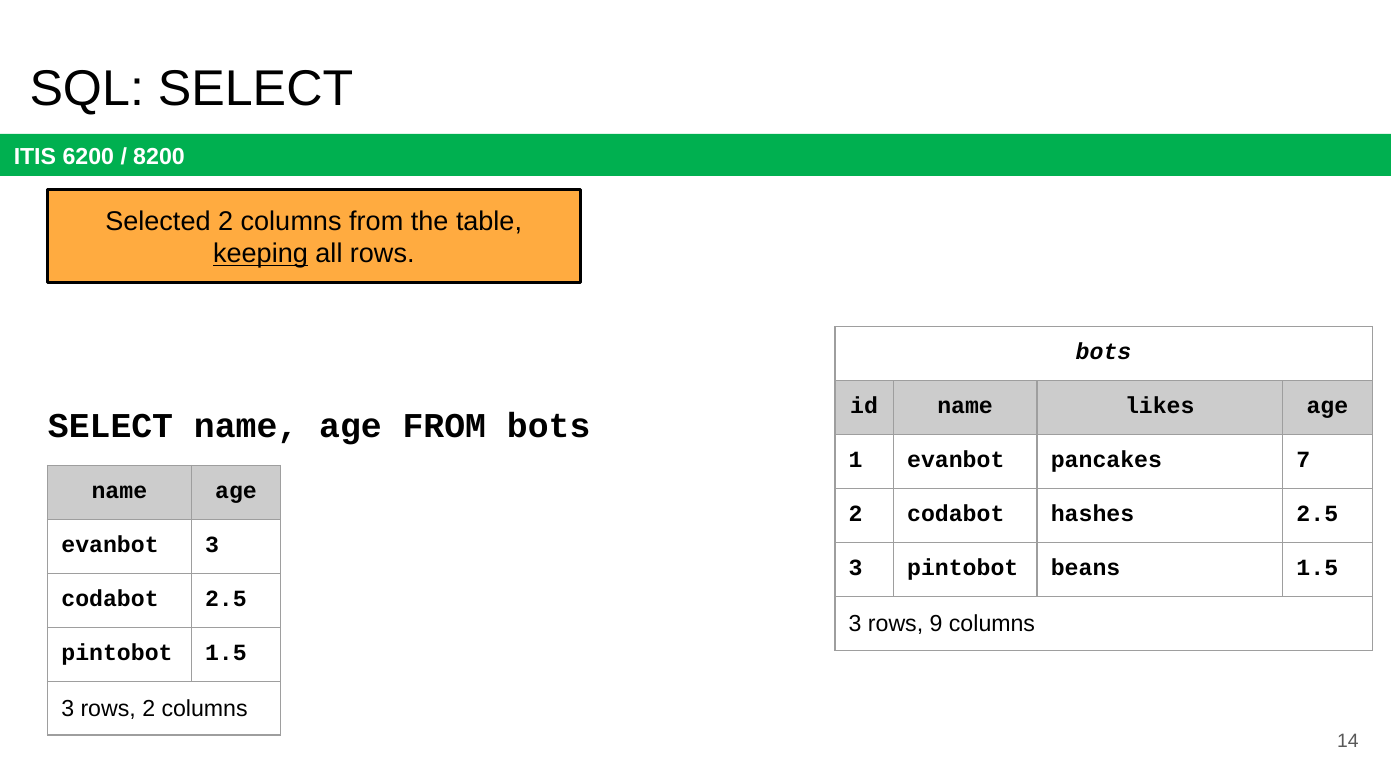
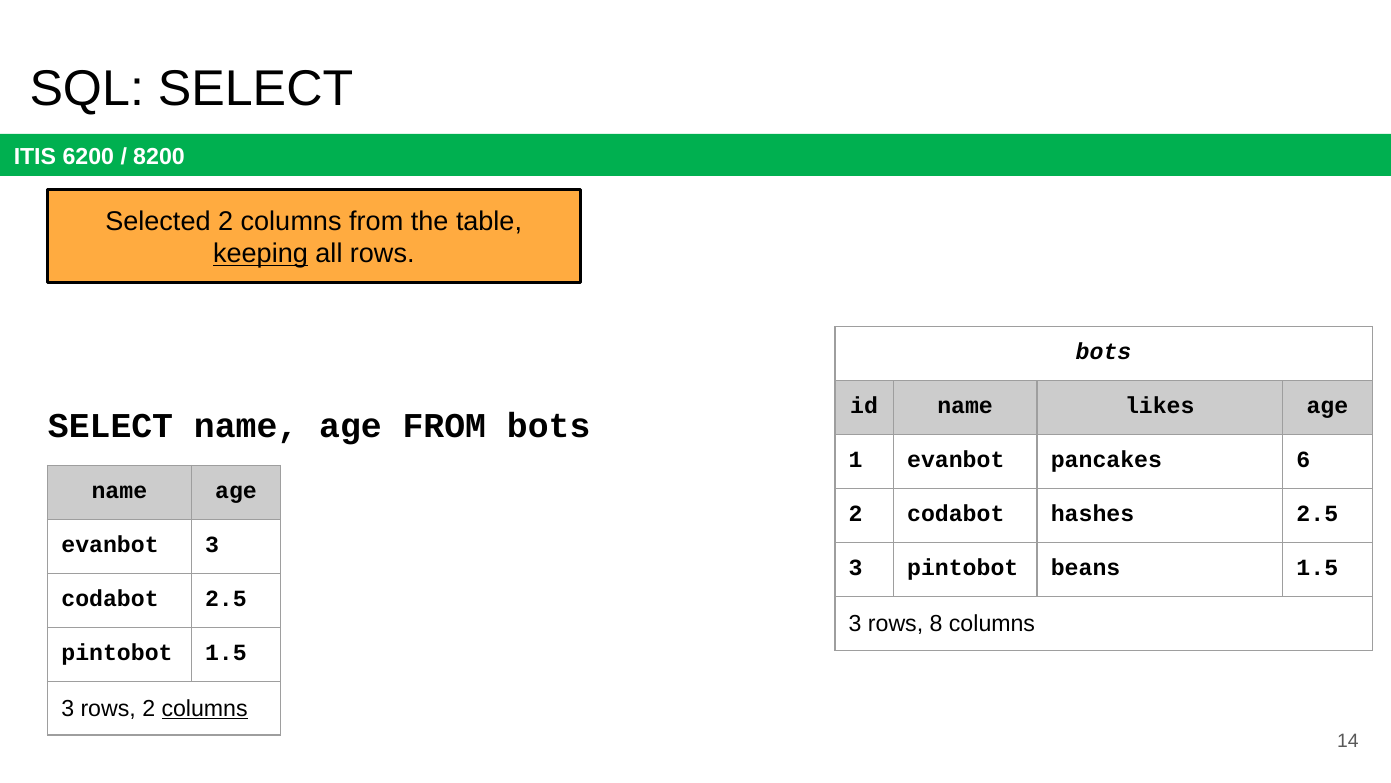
7: 7 -> 6
9: 9 -> 8
columns at (205, 708) underline: none -> present
